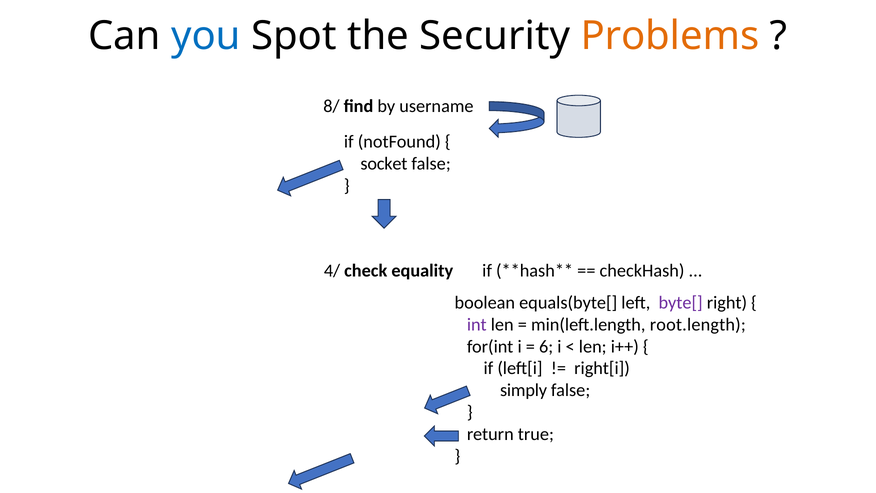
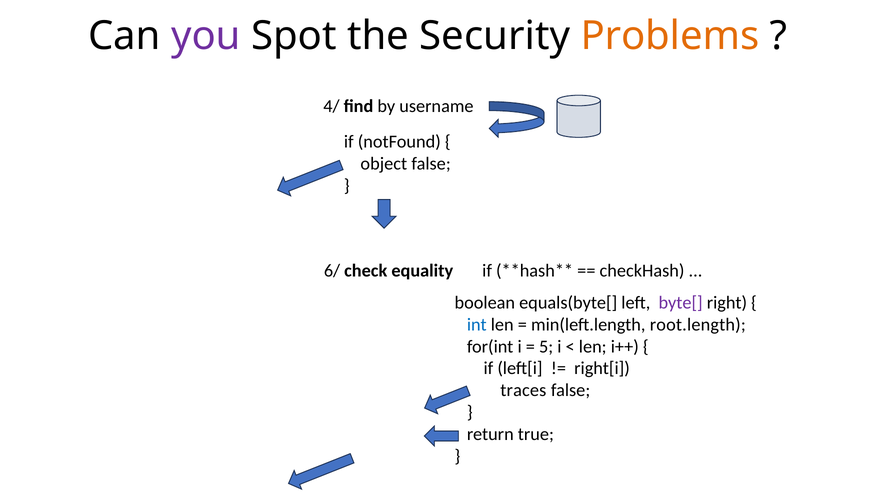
you colour: blue -> purple
8/: 8/ -> 4/
socket: socket -> object
4/: 4/ -> 6/
int colour: purple -> blue
6: 6 -> 5
simply: simply -> traces
